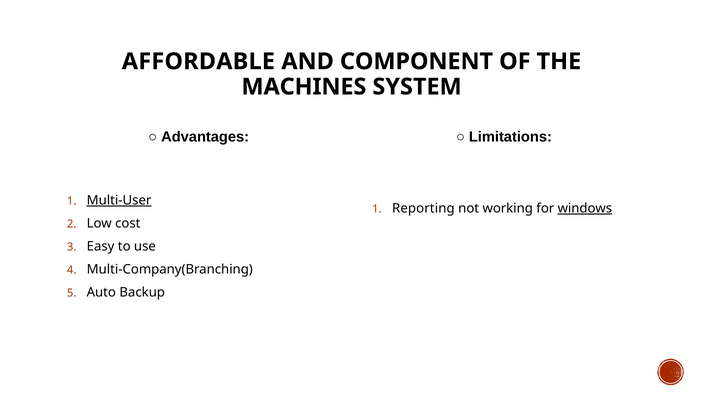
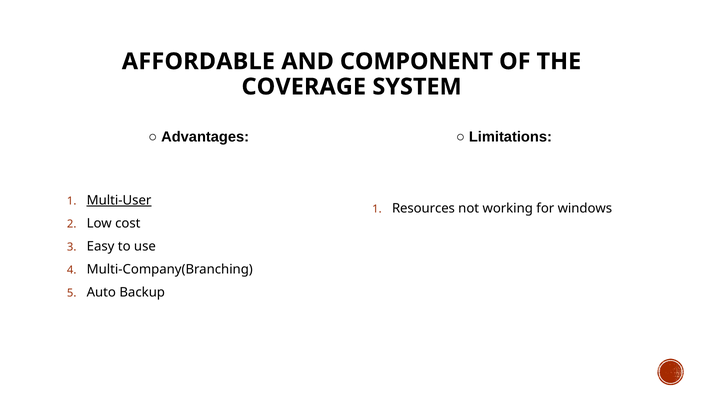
MACHINES: MACHINES -> COVERAGE
Reporting: Reporting -> Resources
windows underline: present -> none
